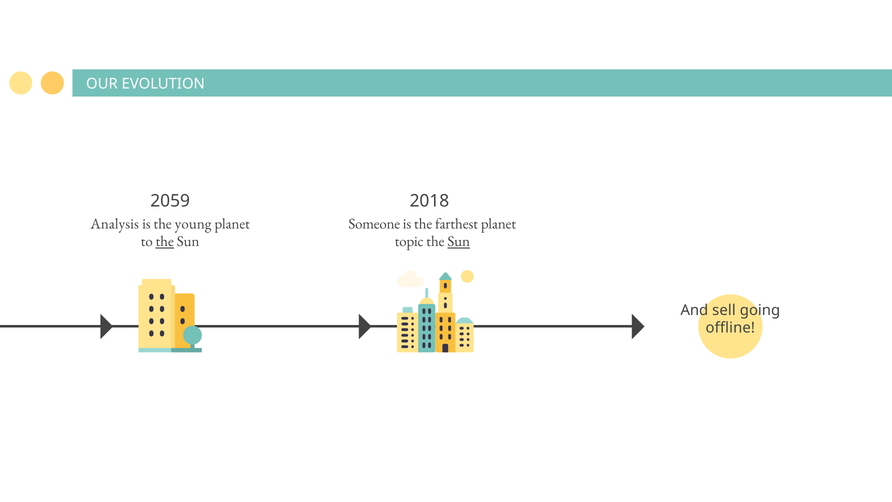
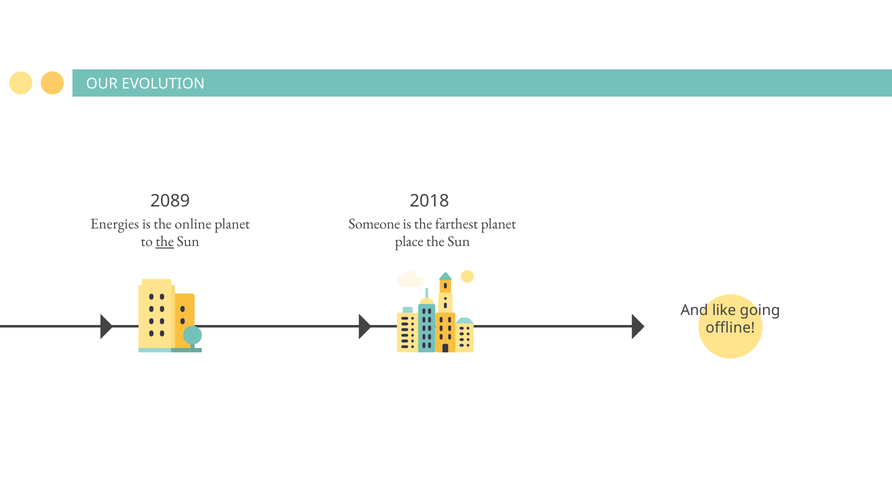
2059: 2059 -> 2089
Analysis: Analysis -> Energies
young: young -> online
topic: topic -> place
Sun at (459, 241) underline: present -> none
sell: sell -> like
